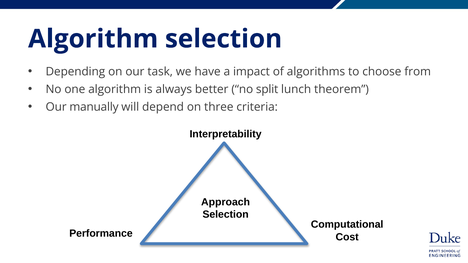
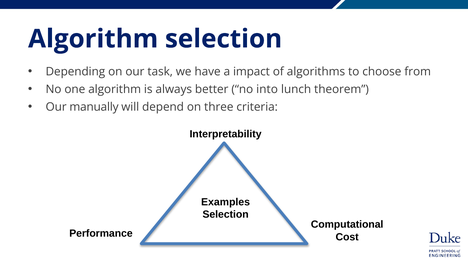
split: split -> into
Approach: Approach -> Examples
